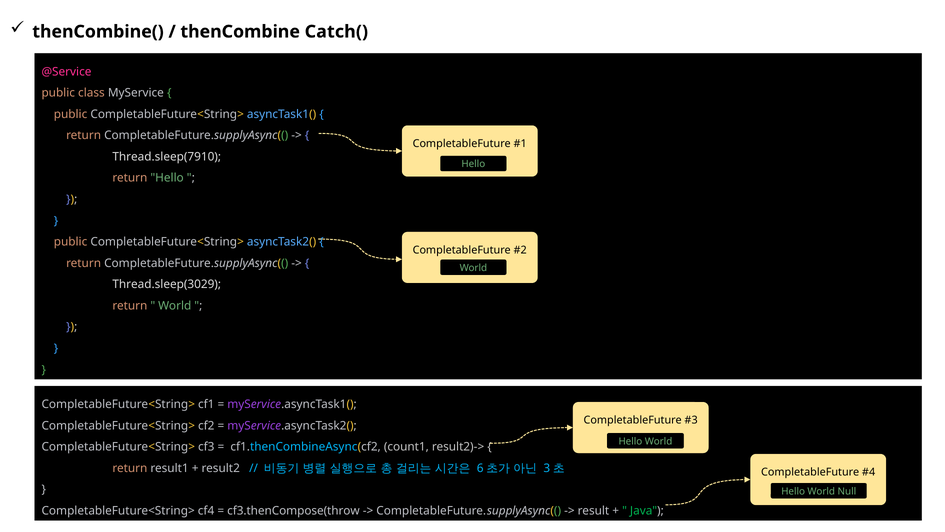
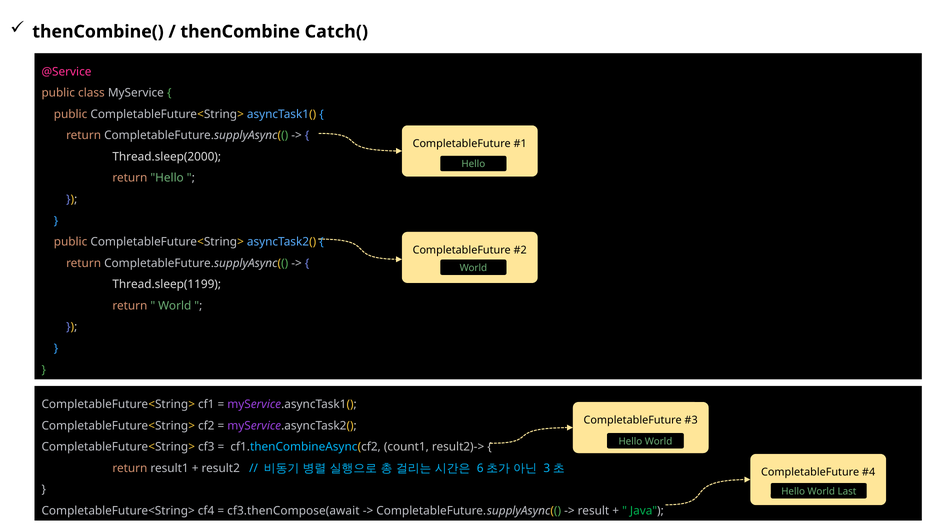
Thread.sleep(7910: Thread.sleep(7910 -> Thread.sleep(2000
Thread.sleep(3029: Thread.sleep(3029 -> Thread.sleep(1199
Null: Null -> Last
cf3.thenCompose(throw: cf3.thenCompose(throw -> cf3.thenCompose(await
